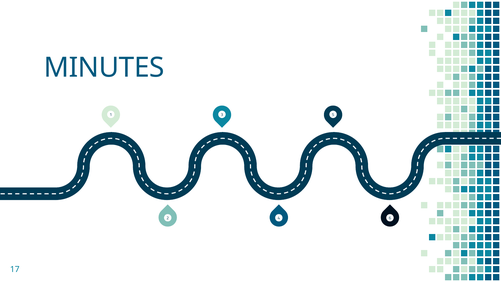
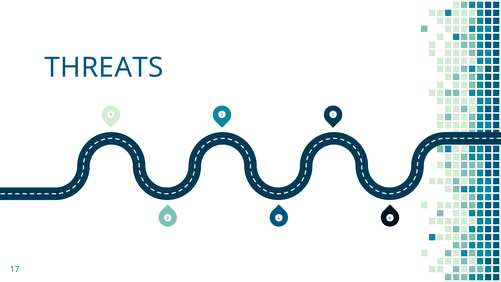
MINUTES: MINUTES -> THREATS
